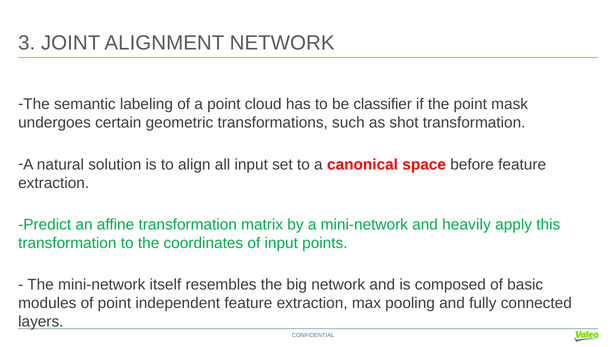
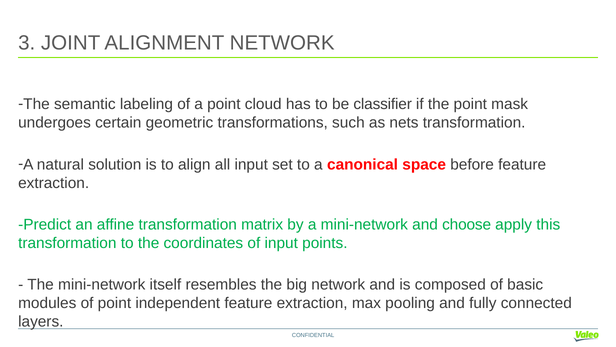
shot: shot -> nets
heavily: heavily -> choose
